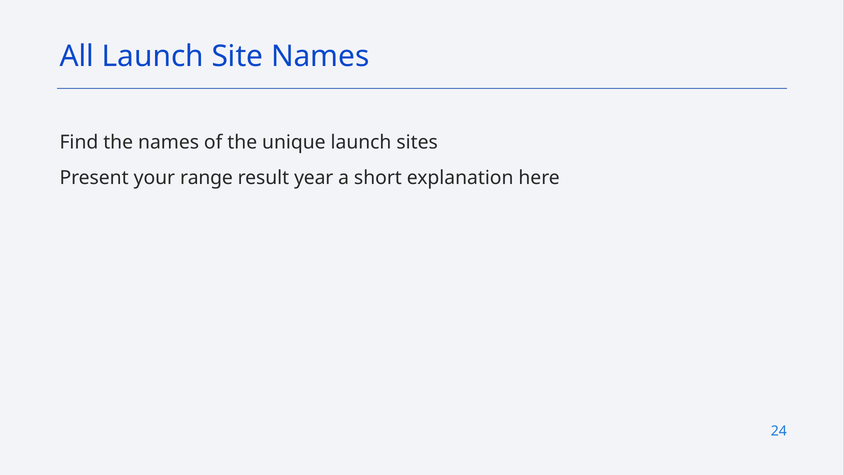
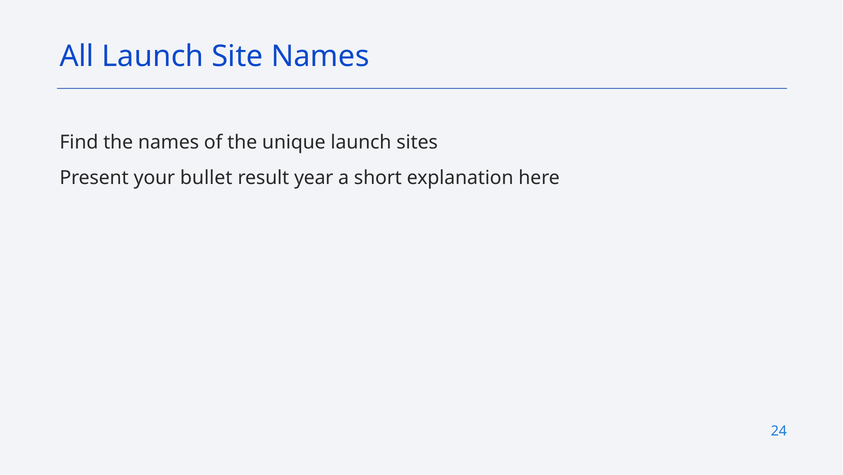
range: range -> bullet
